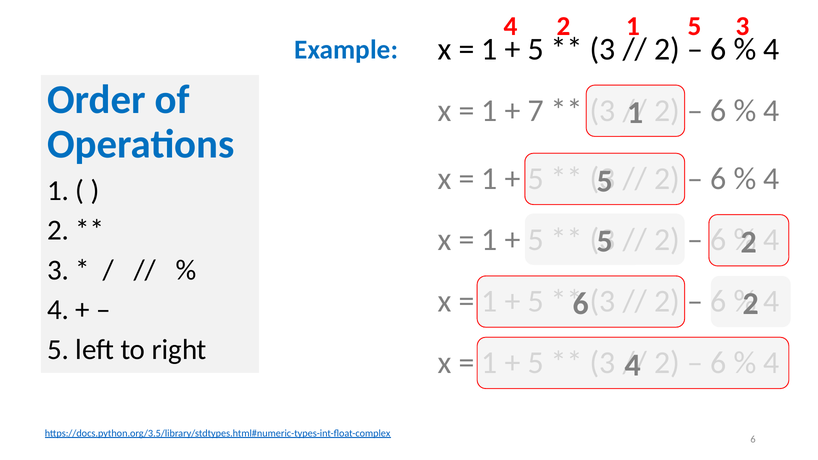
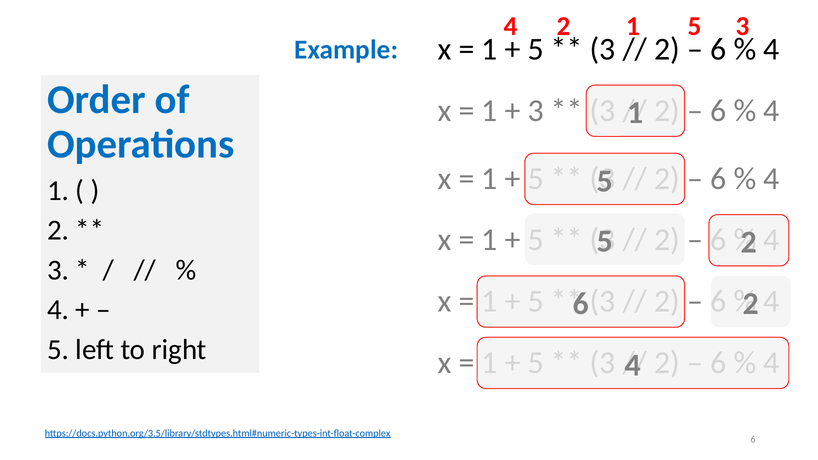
7 at (536, 111): 7 -> 3
